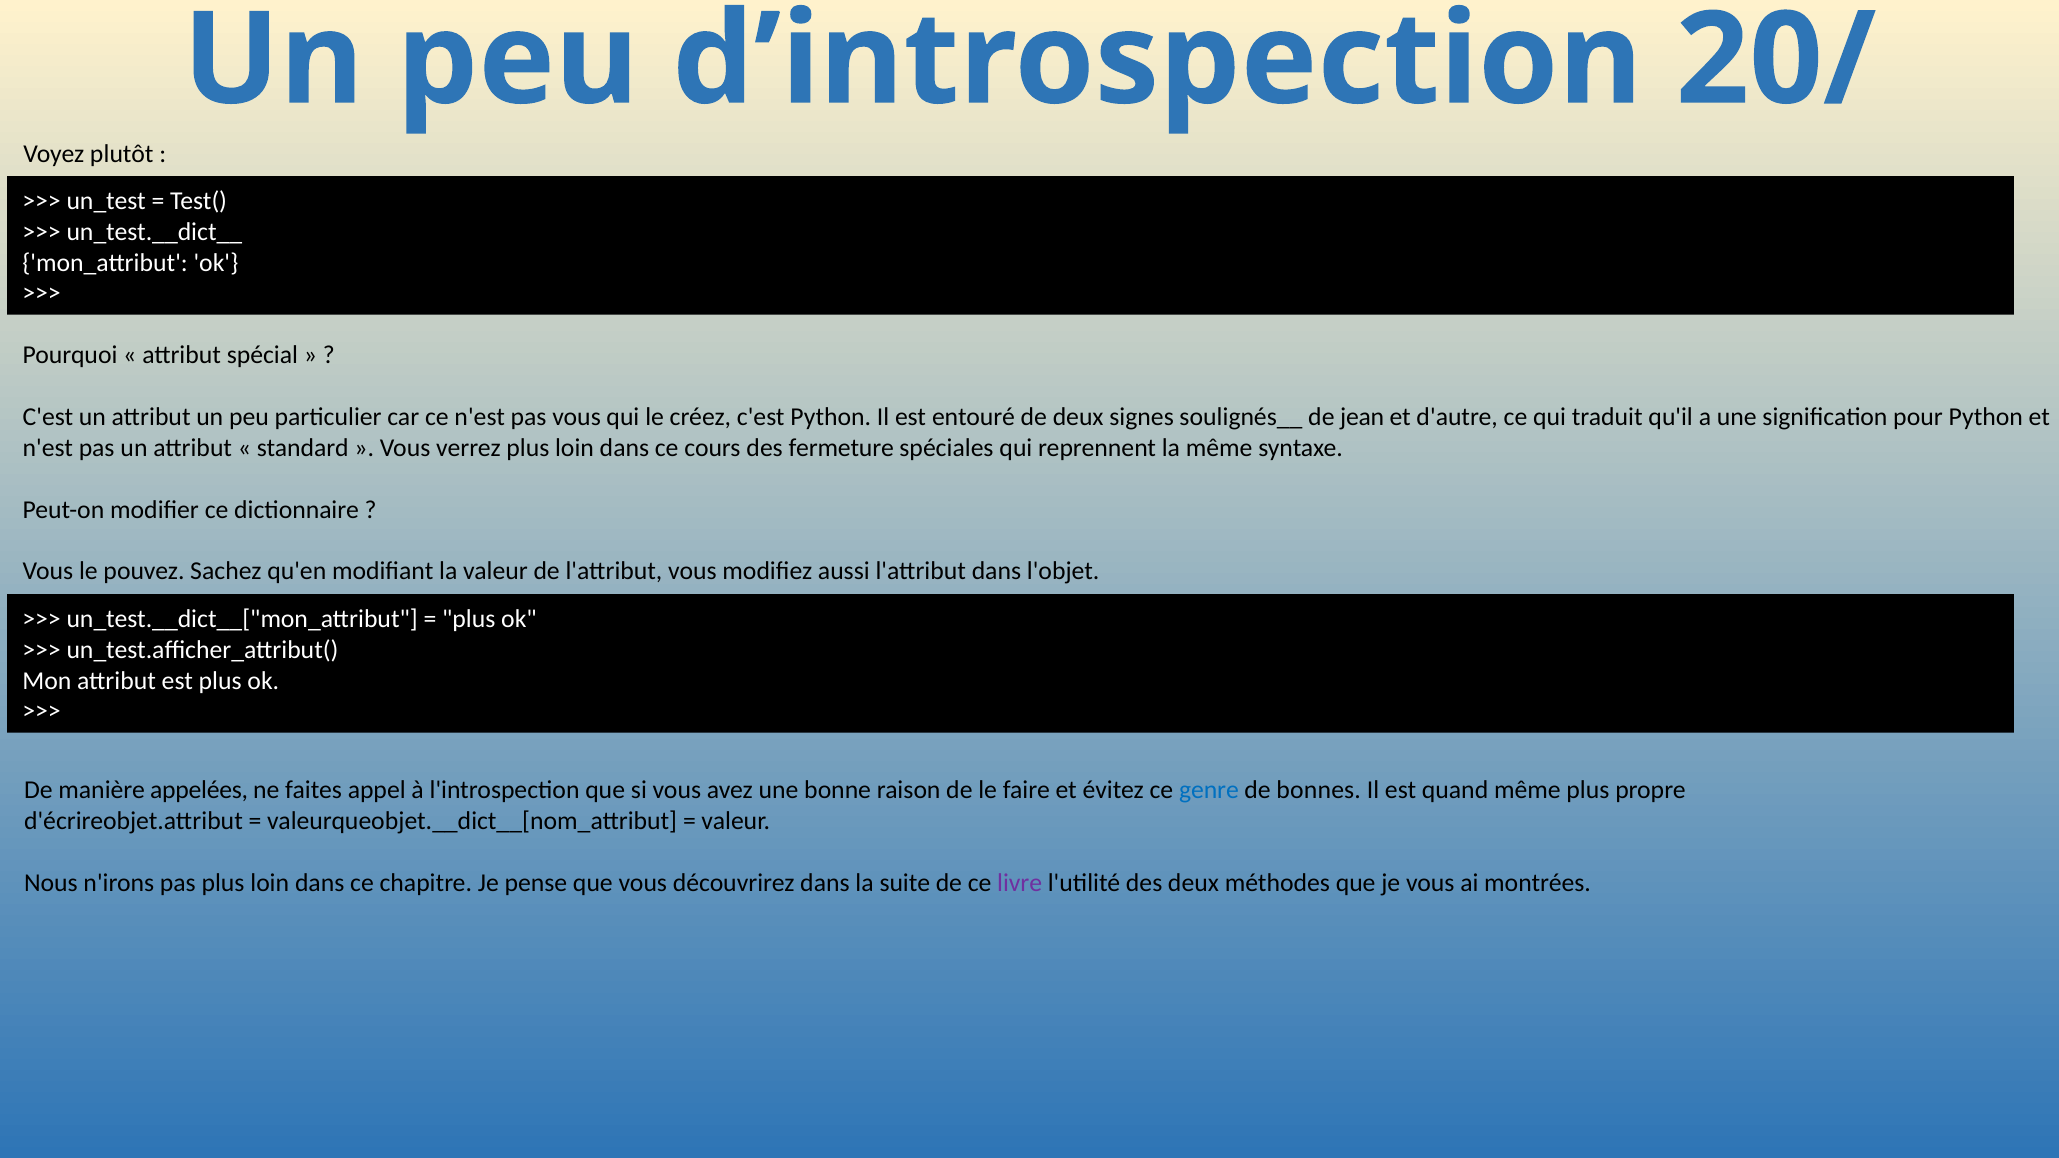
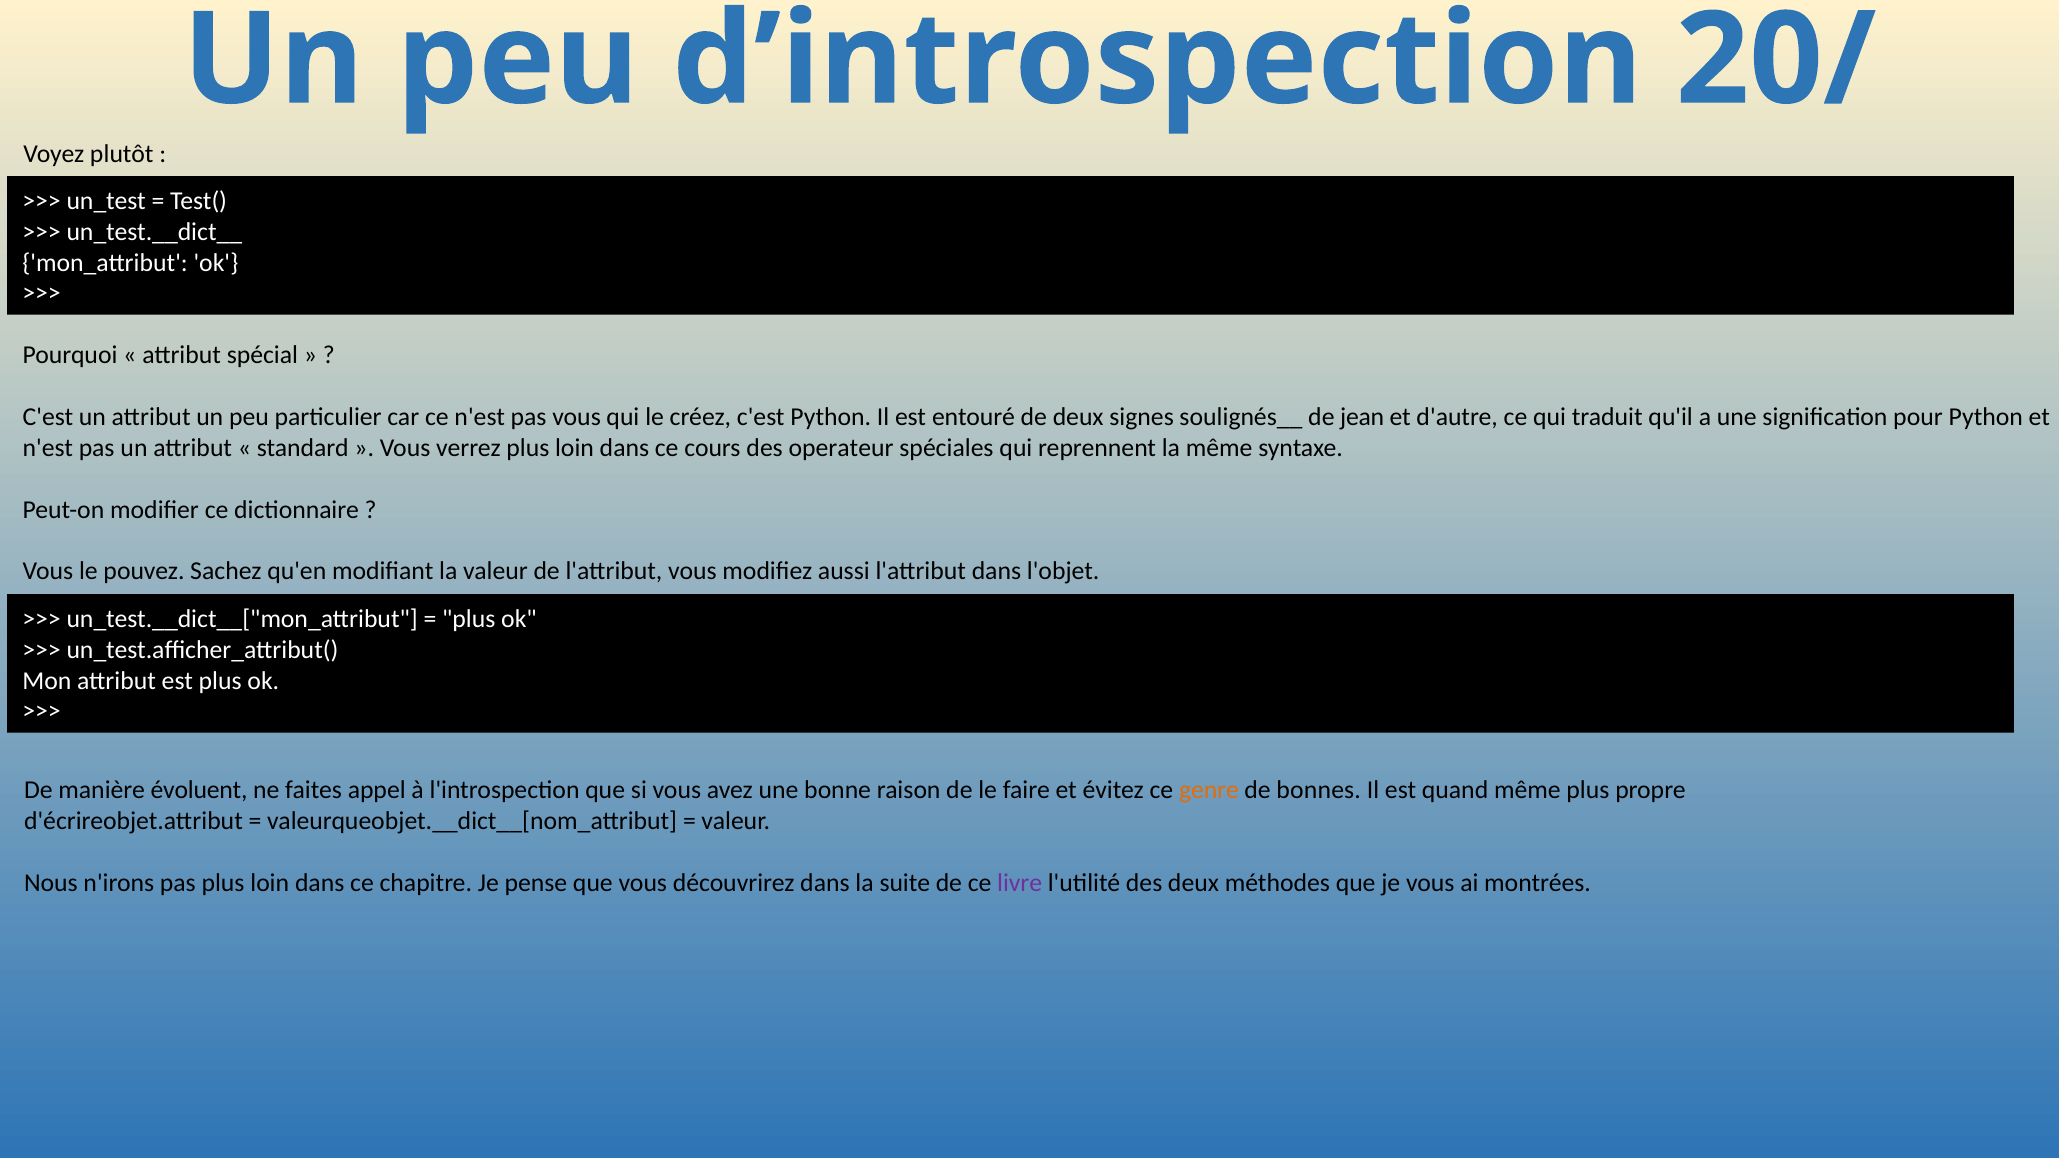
fermeture: fermeture -> operateur
appelées: appelées -> évoluent
genre colour: blue -> orange
